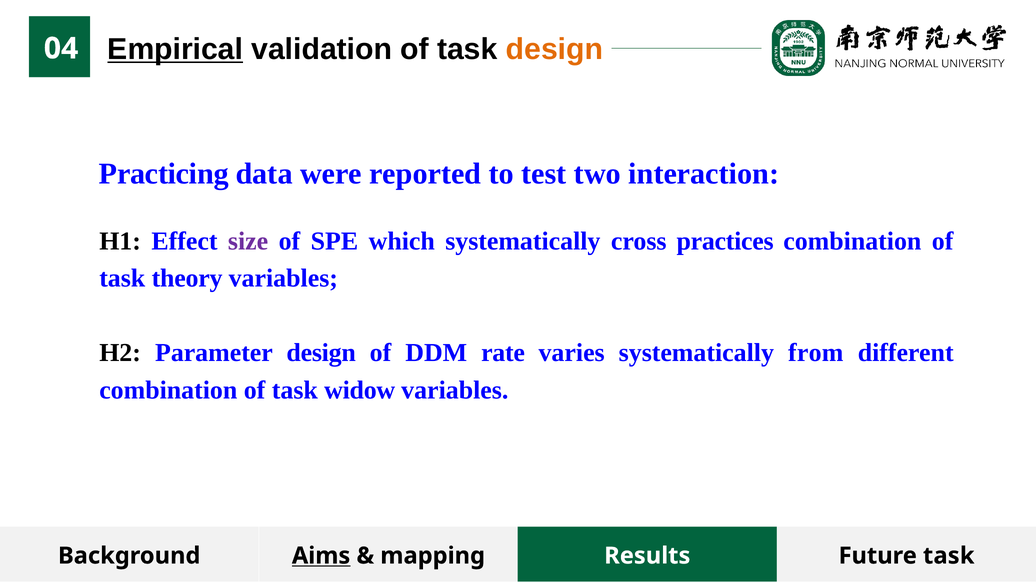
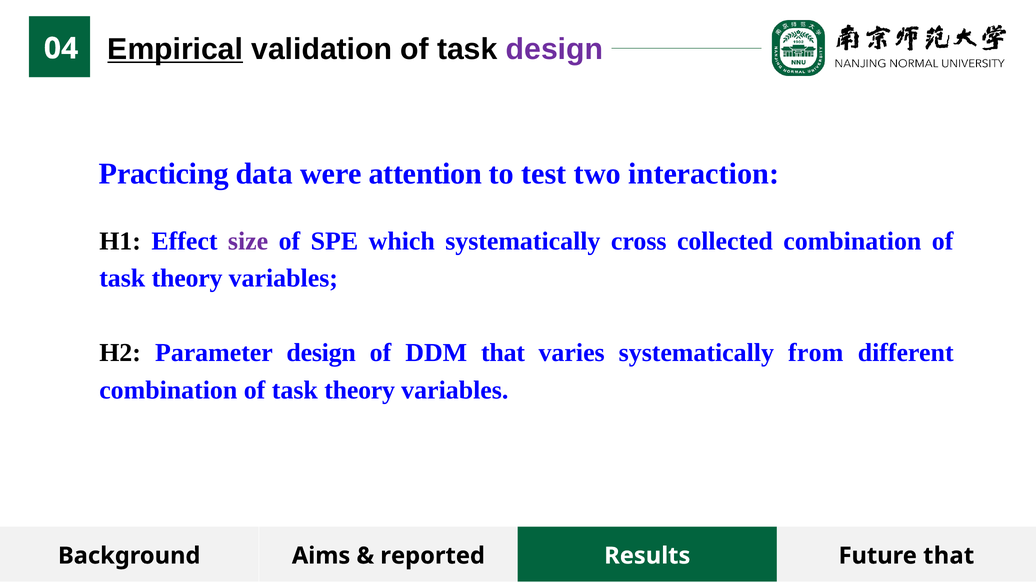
design at (554, 49) colour: orange -> purple
reported: reported -> attention
practices: practices -> collected
DDM rate: rate -> that
widow at (360, 391): widow -> theory
Aims underline: present -> none
mapping: mapping -> reported
Future task: task -> that
